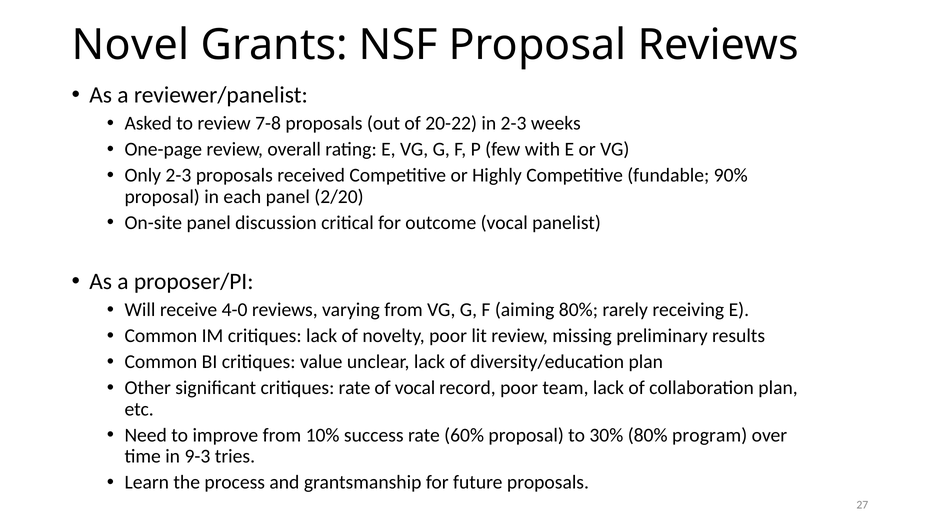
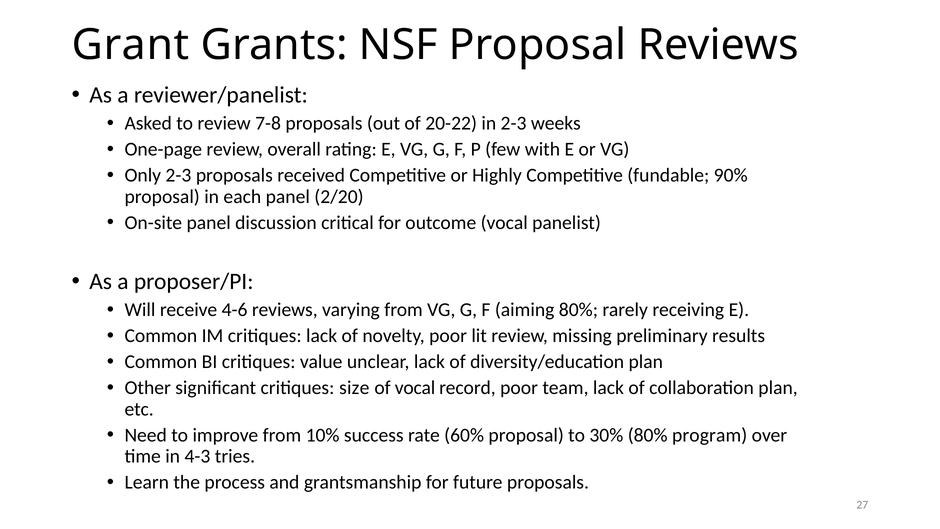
Novel: Novel -> Grant
4-0: 4-0 -> 4-6
critiques rate: rate -> size
9-3: 9-3 -> 4-3
